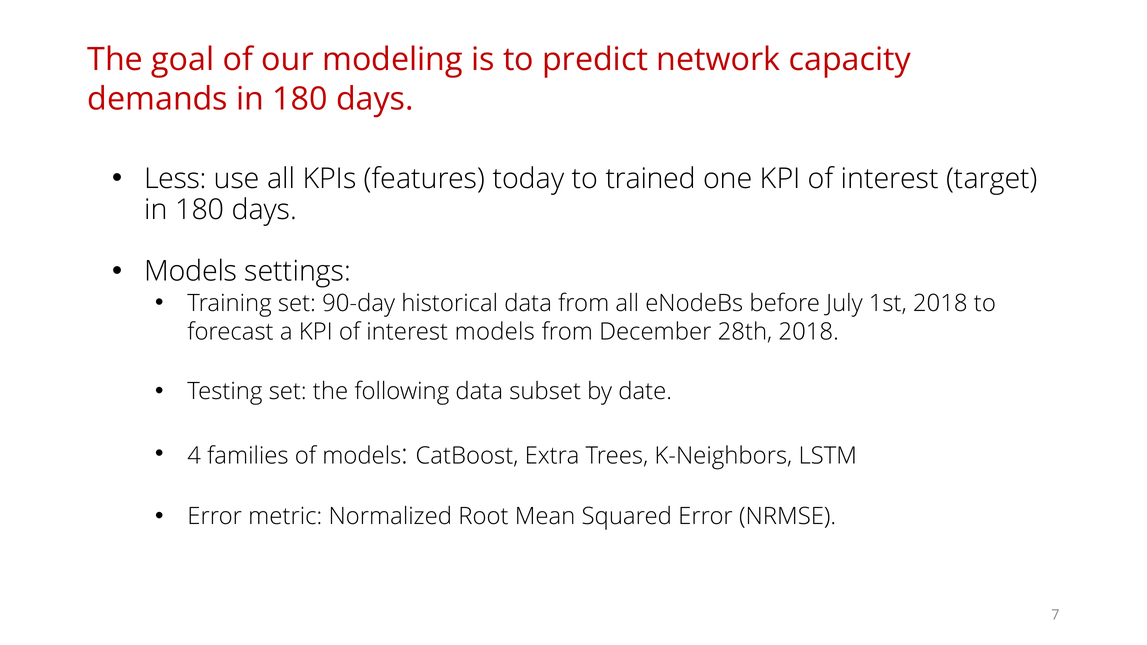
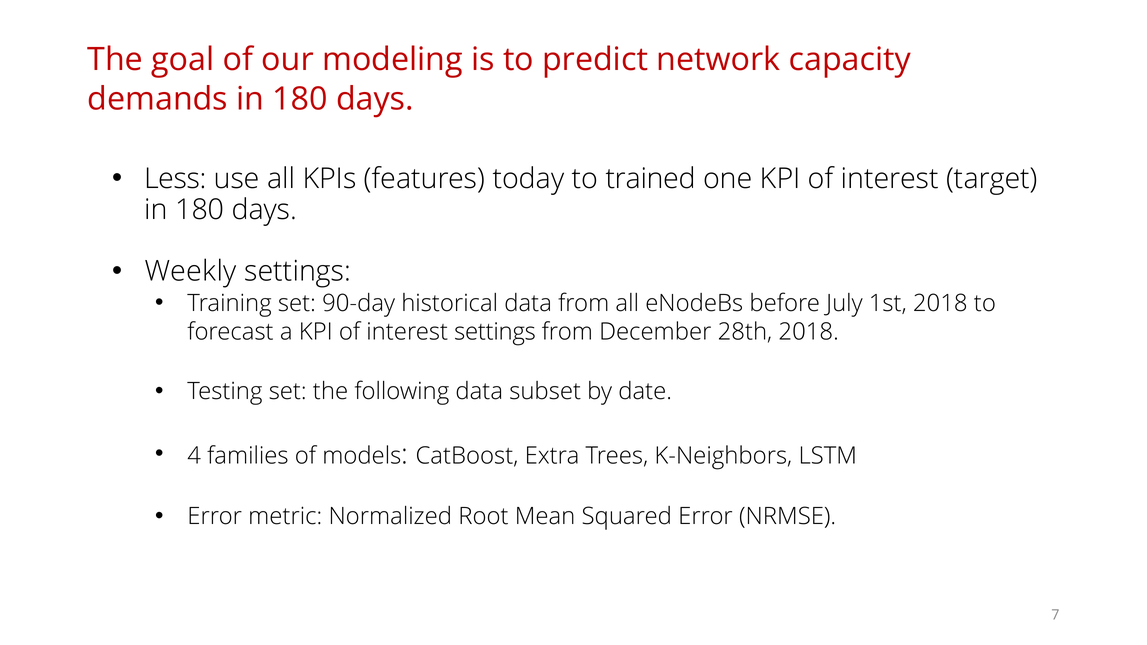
Models at (191, 272): Models -> Weekly
interest models: models -> settings
